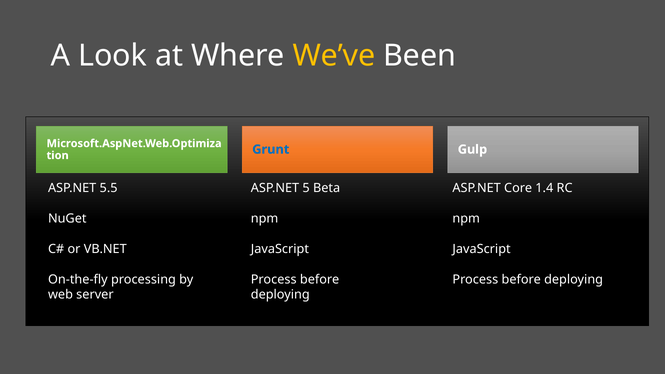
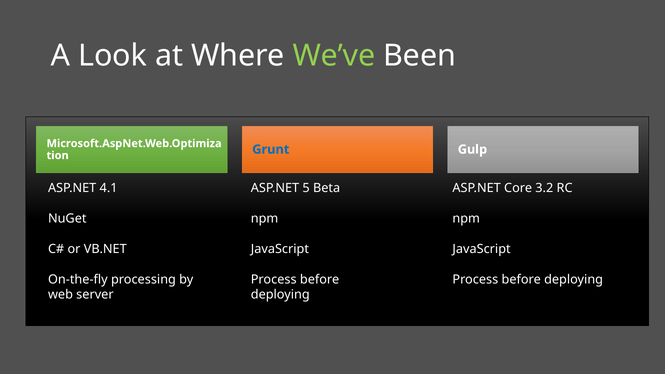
We’ve colour: yellow -> light green
5.5: 5.5 -> 4.1
1.4: 1.4 -> 3.2
